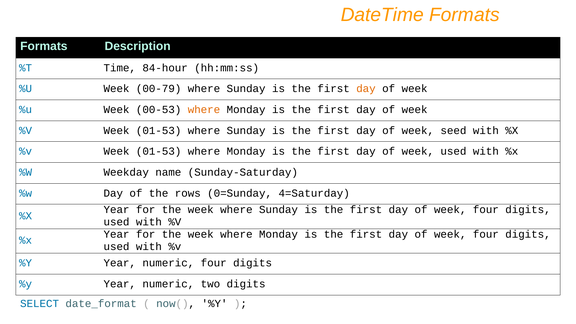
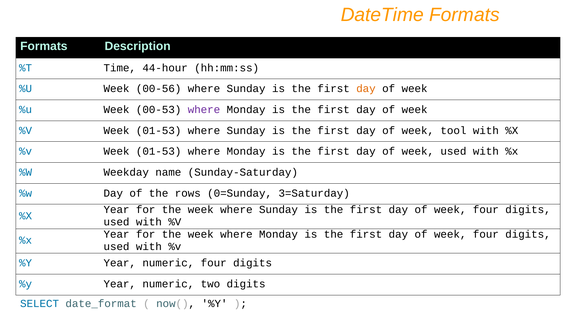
84-hour: 84-hour -> 44-hour
00-79: 00-79 -> 00-56
where at (204, 110) colour: orange -> purple
seed: seed -> tool
4=Saturday: 4=Saturday -> 3=Saturday
